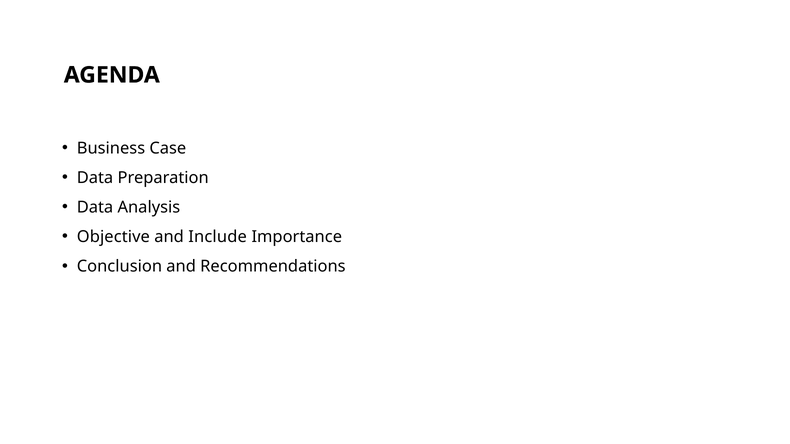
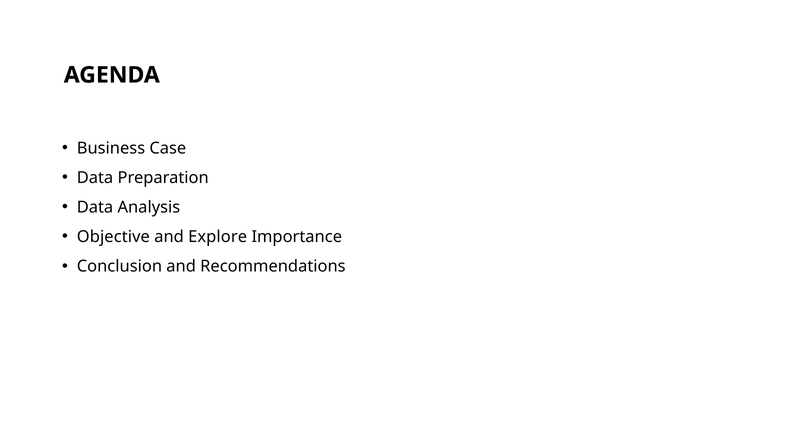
Include: Include -> Explore
